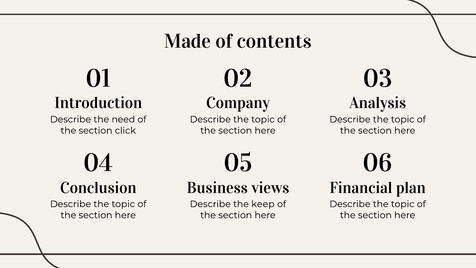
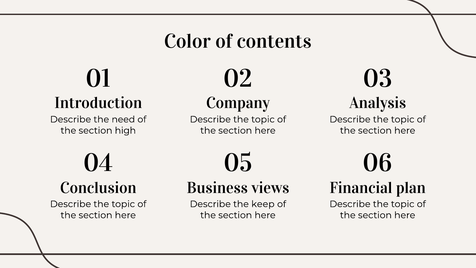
Made: Made -> Color
click: click -> high
